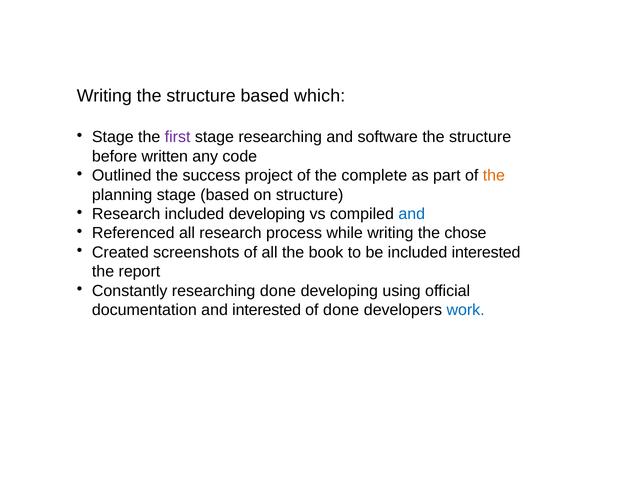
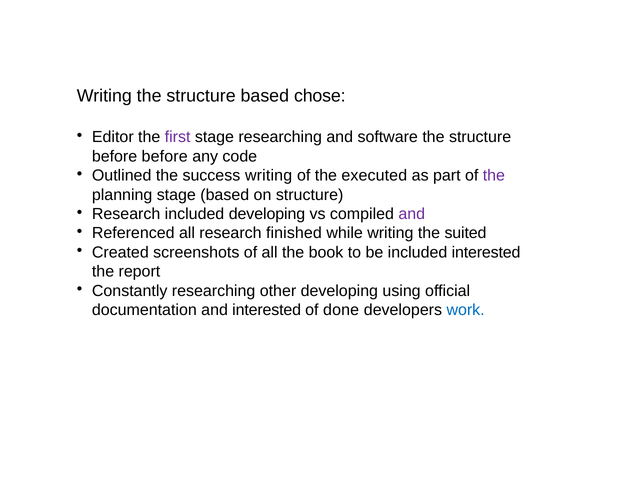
which: which -> chose
Stage at (113, 137): Stage -> Editor
before written: written -> before
success project: project -> writing
complete: complete -> executed
the at (494, 176) colour: orange -> purple
and at (412, 214) colour: blue -> purple
process: process -> finished
chose: chose -> suited
researching done: done -> other
